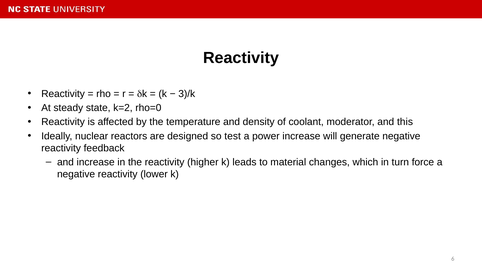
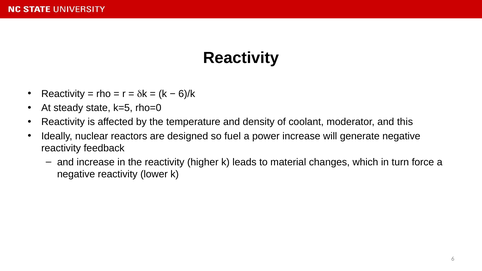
3)/k: 3)/k -> 6)/k
k=2: k=2 -> k=5
test: test -> fuel
